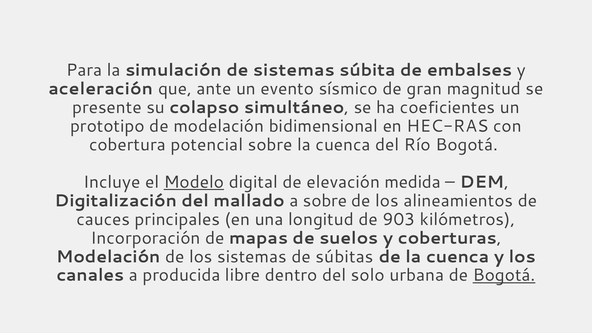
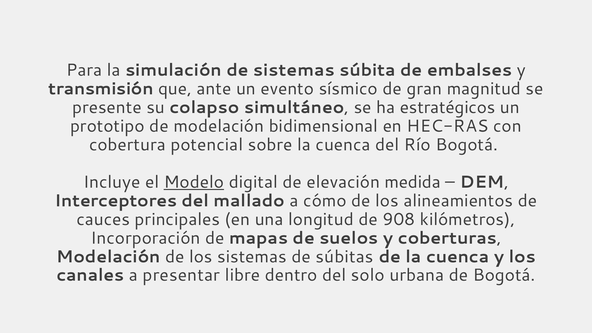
aceleración: aceleración -> transmisión
coeficientes: coeficientes -> estratégicos
Digitalización: Digitalización -> Interceptores
a sobre: sobre -> cómo
903: 903 -> 908
producida: producida -> presentar
Bogotá at (504, 275) underline: present -> none
